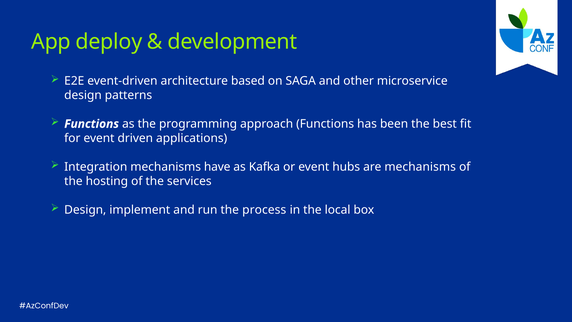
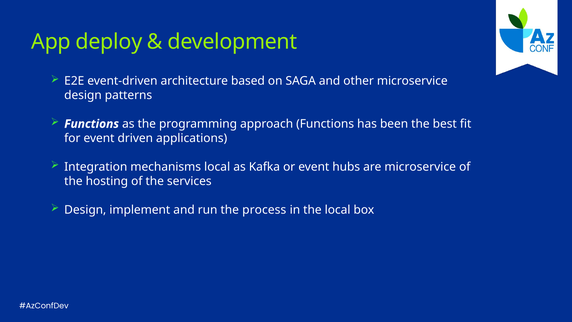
mechanisms have: have -> local
are mechanisms: mechanisms -> microservice
